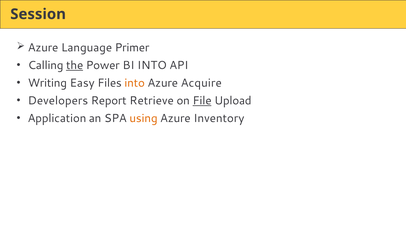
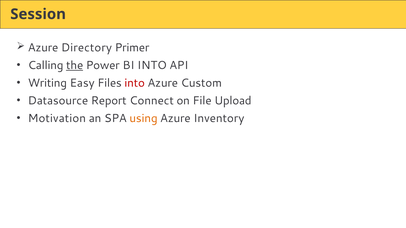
Language: Language -> Directory
into at (135, 83) colour: orange -> red
Acquire: Acquire -> Custom
Developers: Developers -> Datasource
Retrieve: Retrieve -> Connect
File underline: present -> none
Application: Application -> Motivation
